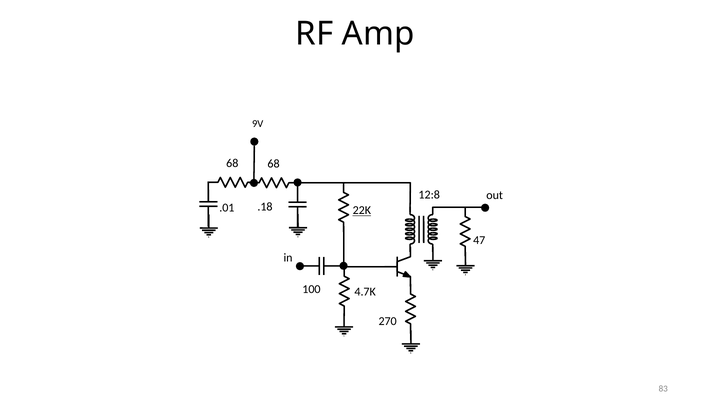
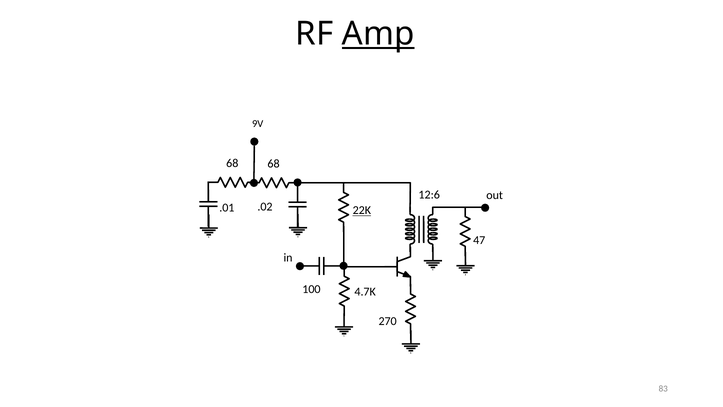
Amp underline: none -> present
12:8: 12:8 -> 12:6
.18: .18 -> .02
